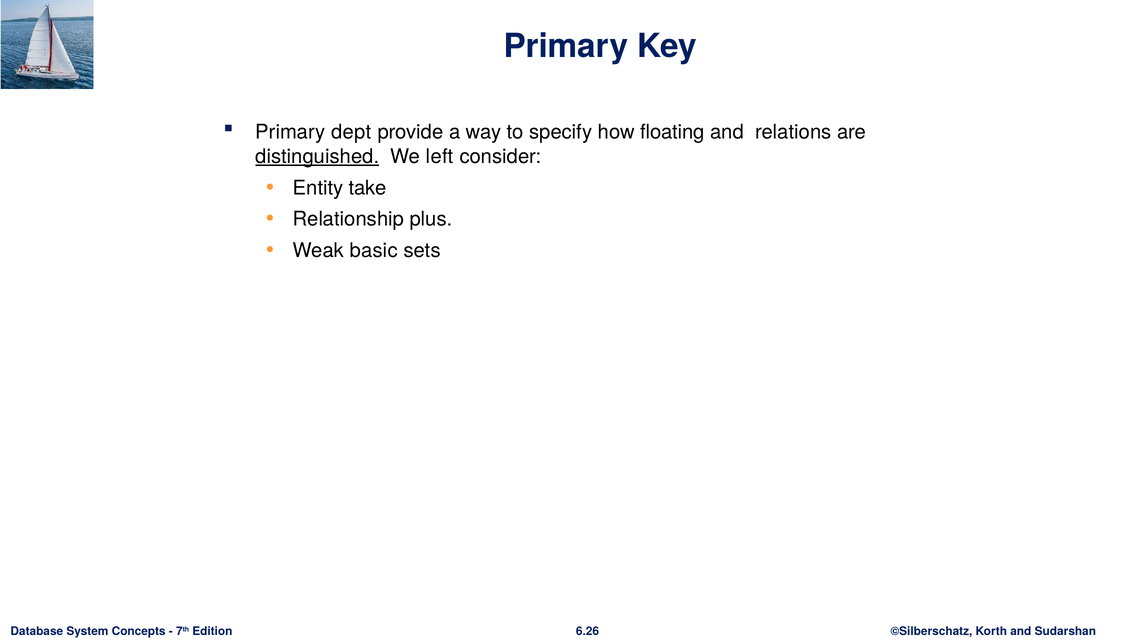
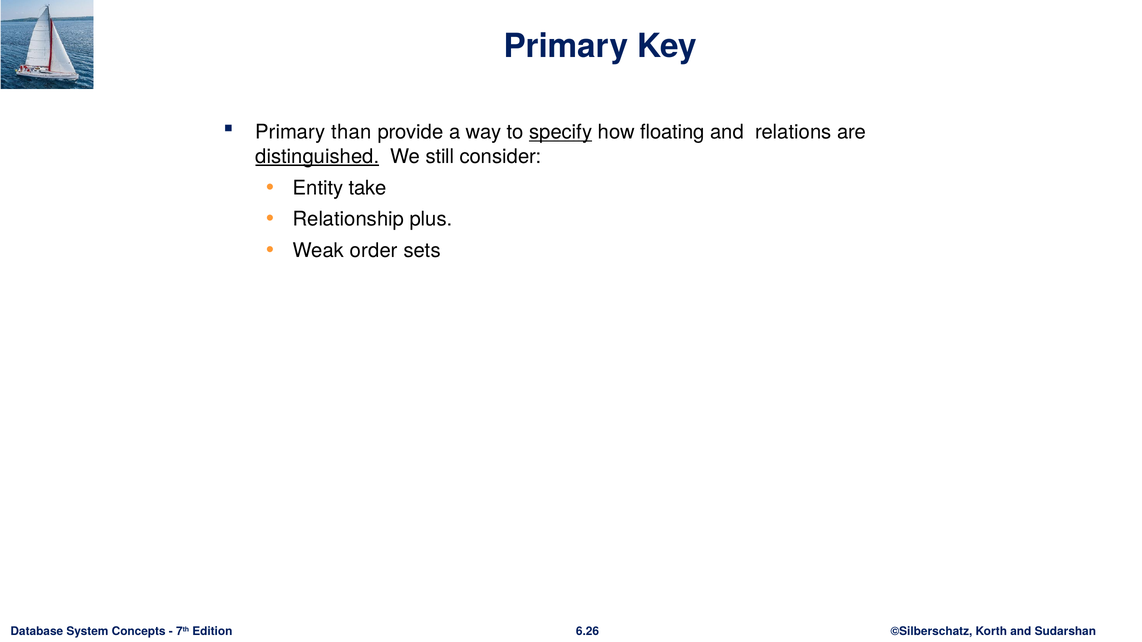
dept: dept -> than
specify underline: none -> present
left: left -> still
basic: basic -> order
